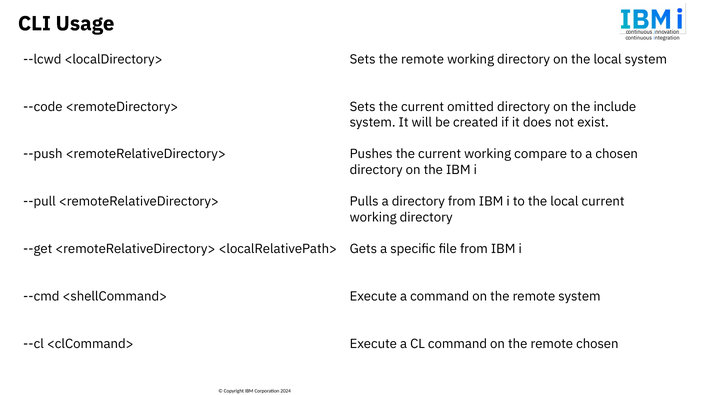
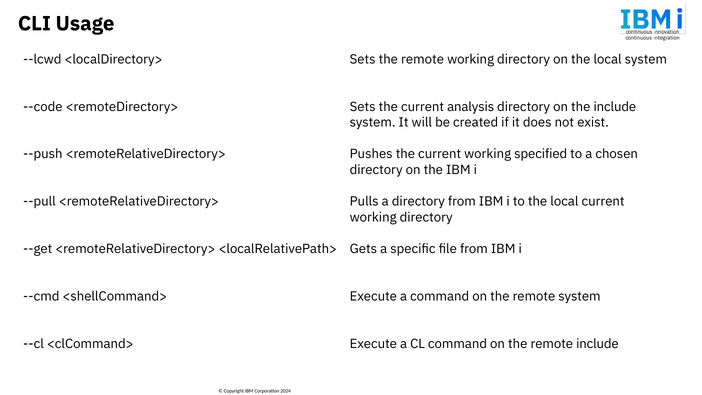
omitted: omitted -> analysis
compare: compare -> specified
remote chosen: chosen -> include
